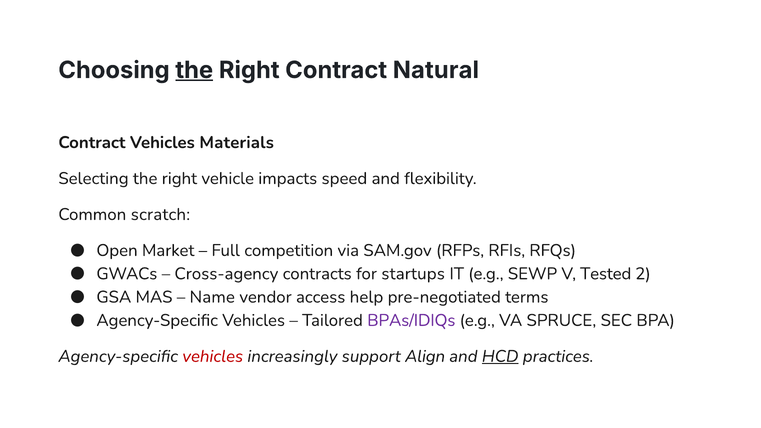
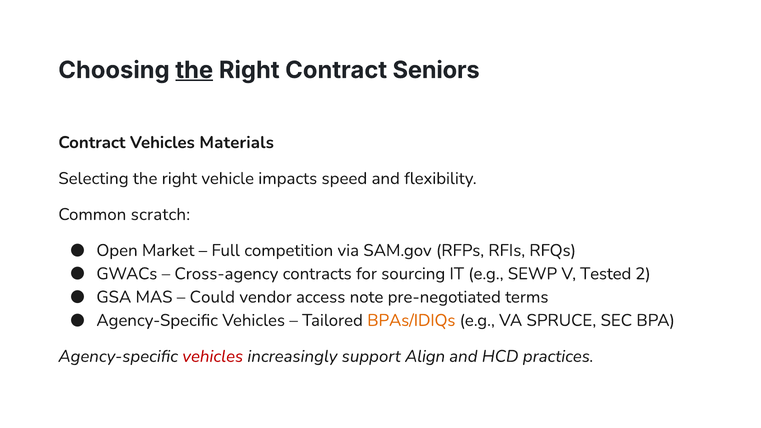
Natural: Natural -> Seniors
startups: startups -> sourcing
Name: Name -> Could
help: help -> note
BPAs/IDIQs colour: purple -> orange
HCD underline: present -> none
